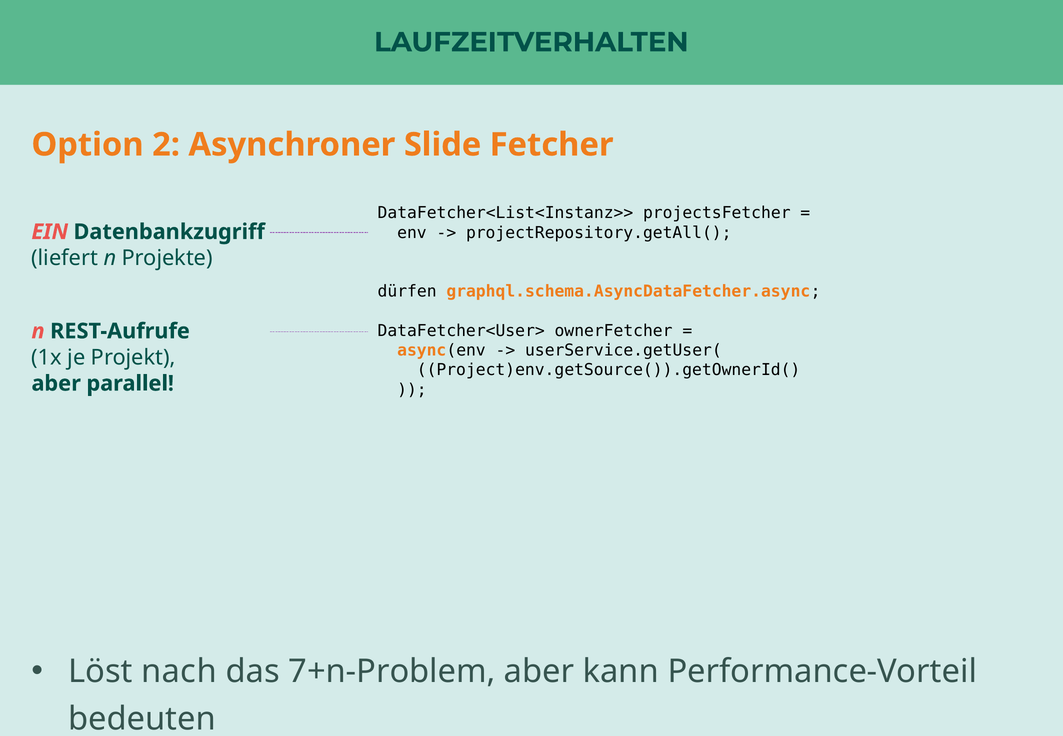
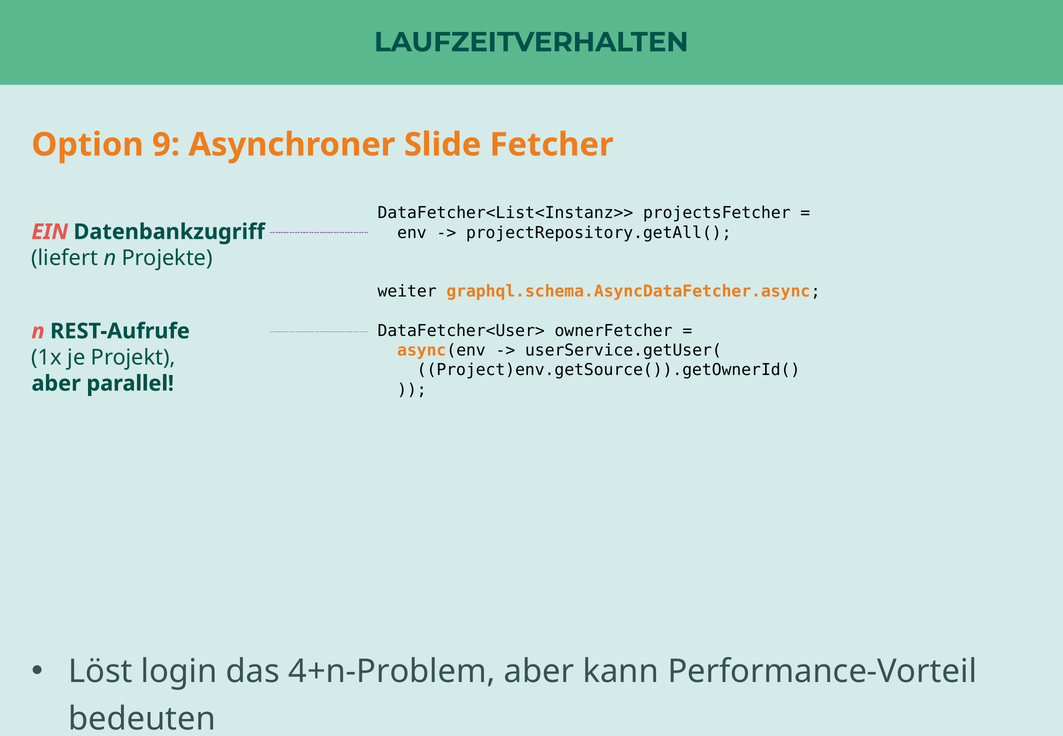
2: 2 -> 9
dürfen: dürfen -> weiter
nach: nach -> login
7+n-Problem: 7+n-Problem -> 4+n-Problem
